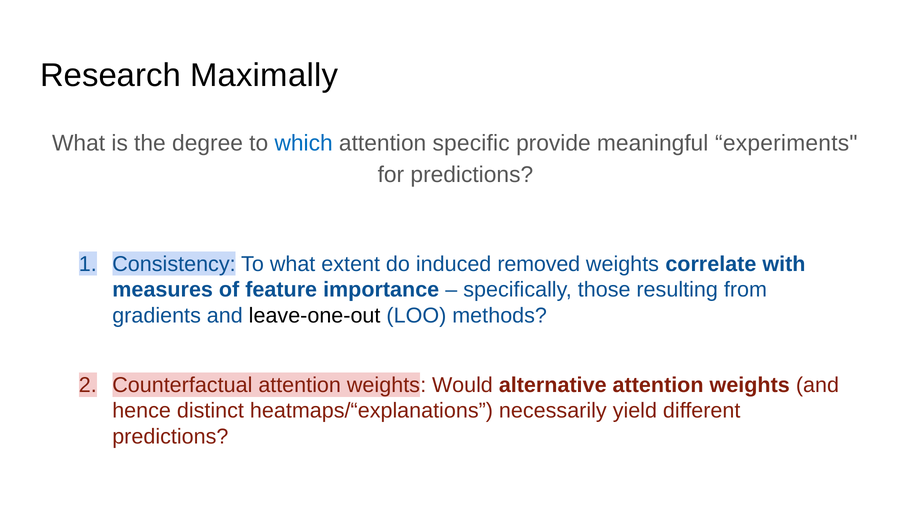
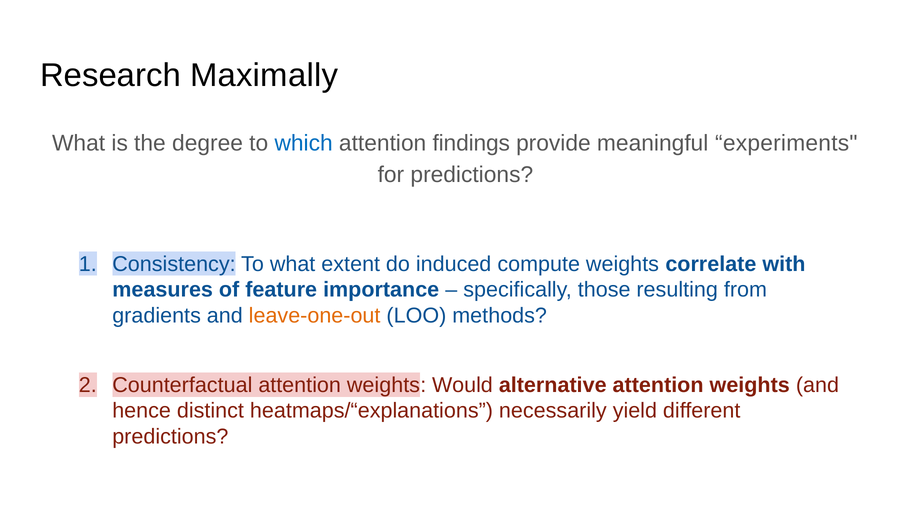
specific: specific -> findings
removed: removed -> compute
leave-one-out colour: black -> orange
